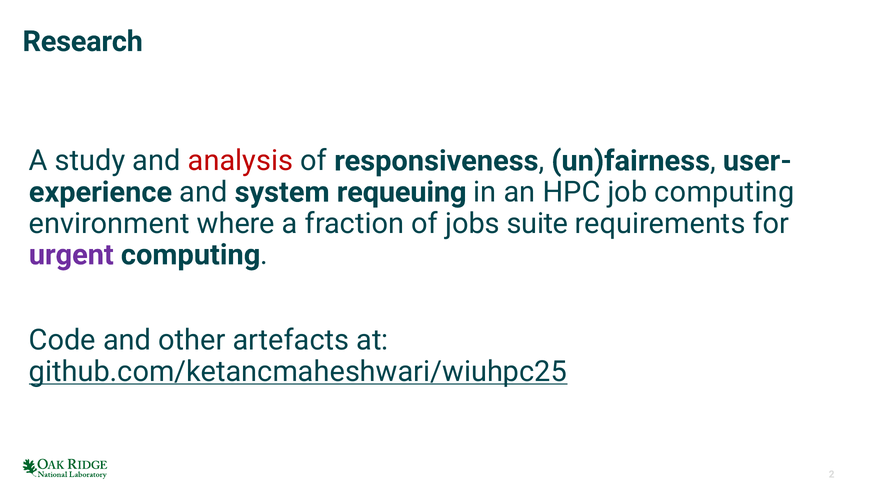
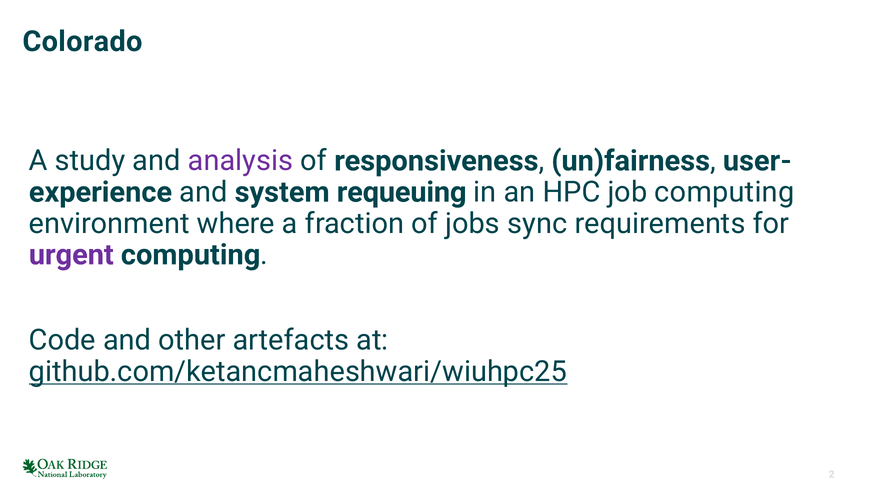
Research: Research -> Colorado
analysis colour: red -> purple
suite: suite -> sync
